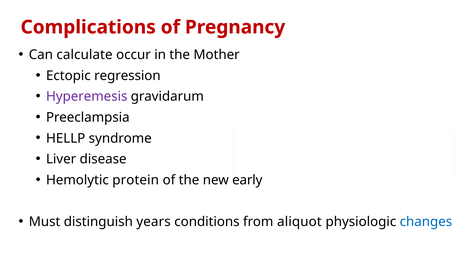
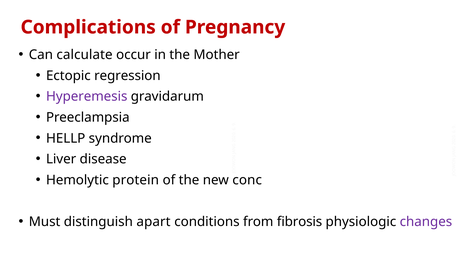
early: early -> conc
years: years -> apart
aliquot: aliquot -> fibrosis
changes colour: blue -> purple
